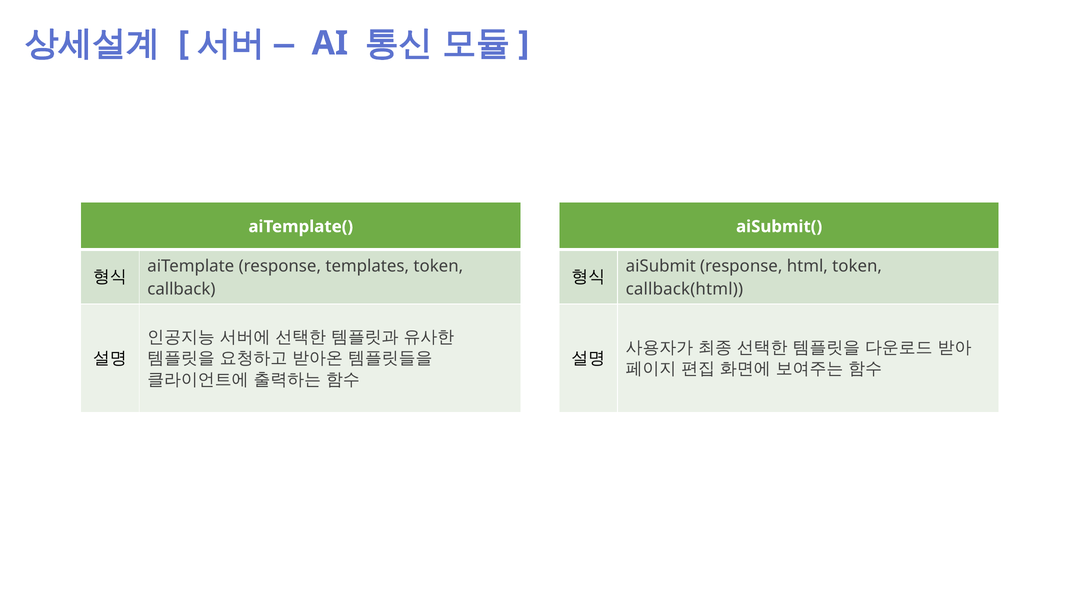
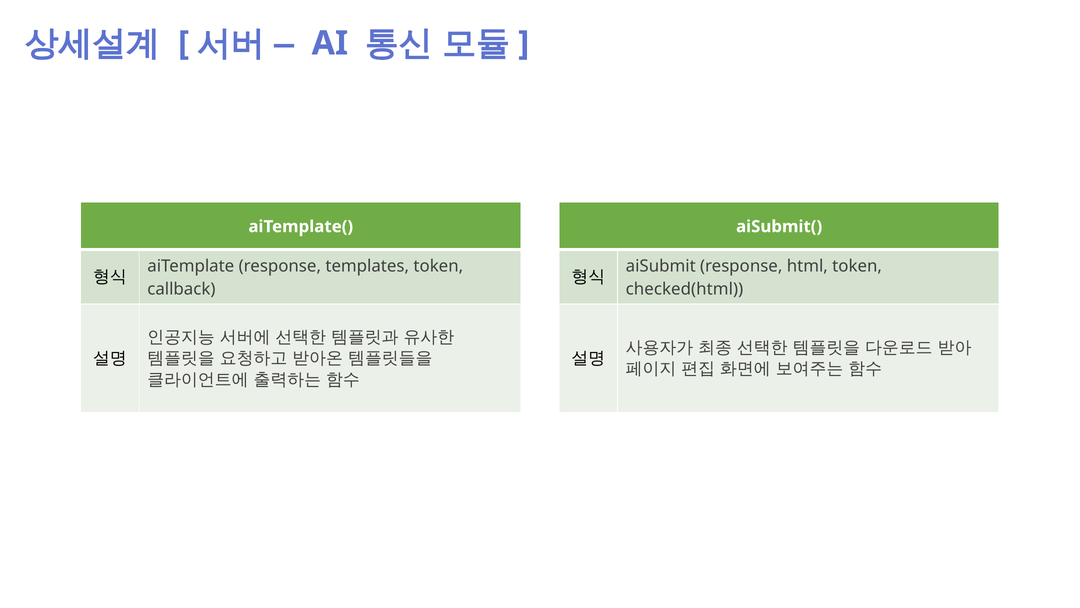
callback(html: callback(html -> checked(html
